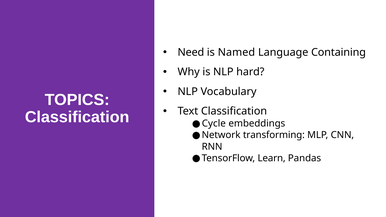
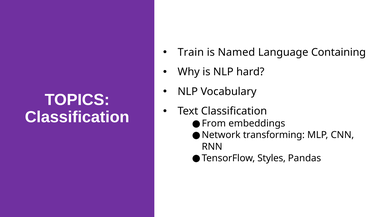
Need: Need -> Train
Cycle: Cycle -> From
Learn: Learn -> Styles
